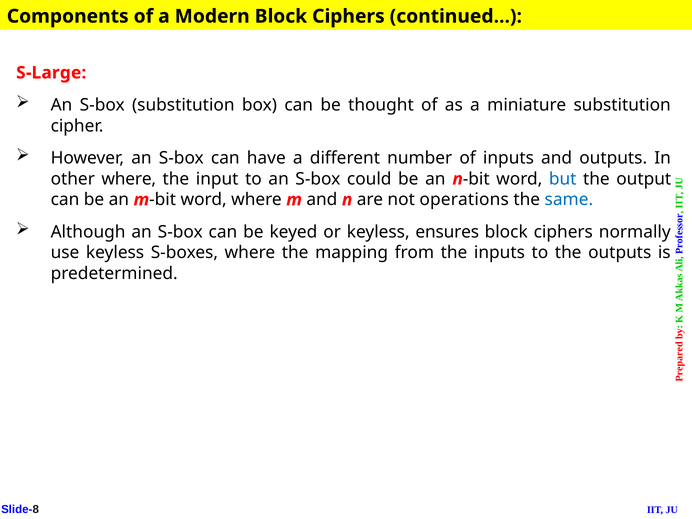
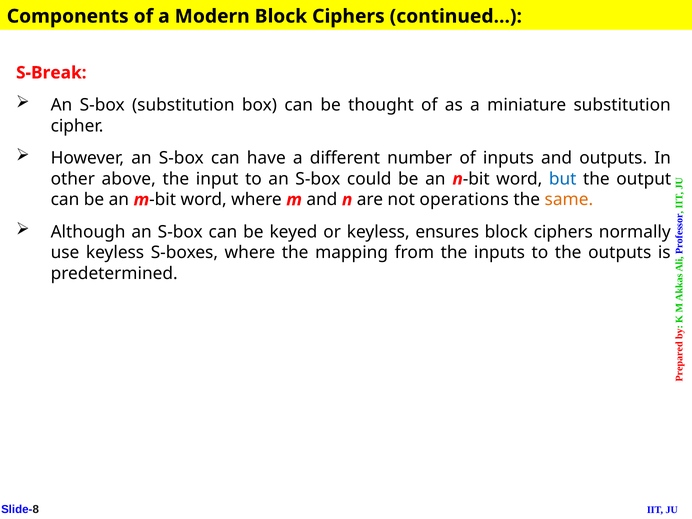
S-Large: S-Large -> S-Break
other where: where -> above
same colour: blue -> orange
